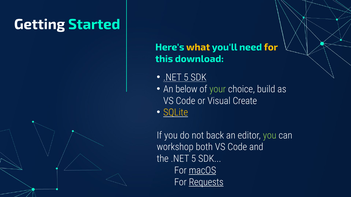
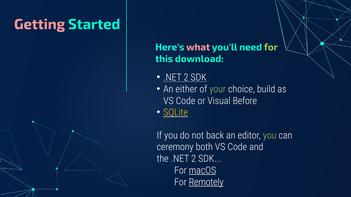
Getting colour: white -> pink
what colour: yellow -> pink
for at (271, 47) colour: yellow -> light green
5 at (186, 78): 5 -> 2
below: below -> either
Create: Create -> Before
workshop: workshop -> ceremony
the .NET 5: 5 -> 2
Requests: Requests -> Remotely
